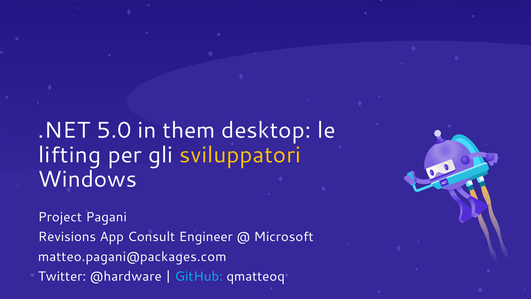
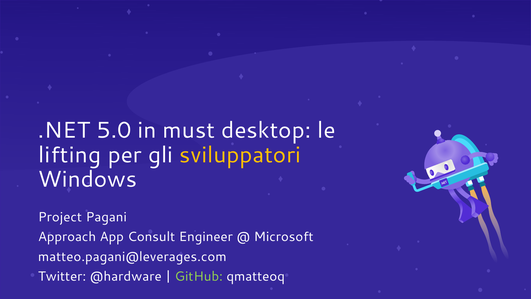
them: them -> must
Revisions: Revisions -> Approach
matteo.pagani@packages.com: matteo.pagani@packages.com -> matteo.pagani@leverages.com
GitHub colour: light blue -> light green
